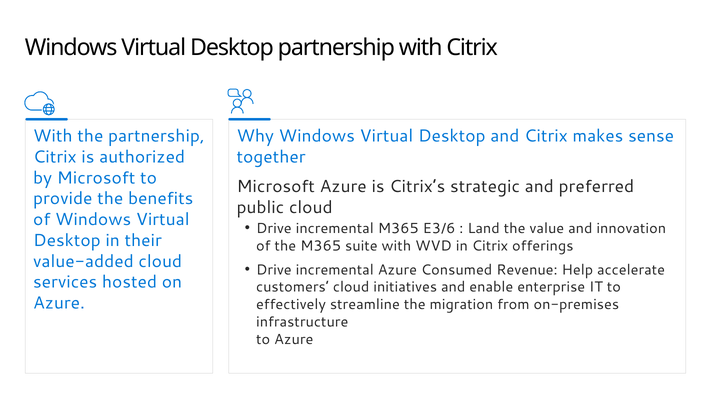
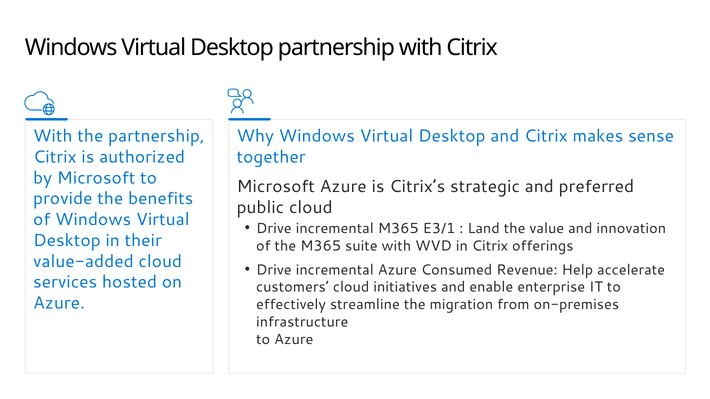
E3/6: E3/6 -> E3/1
